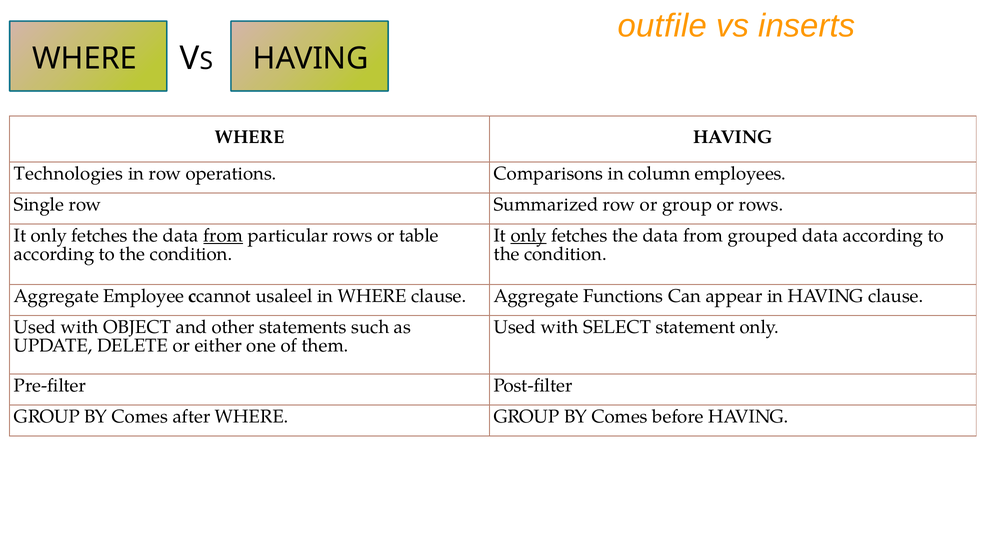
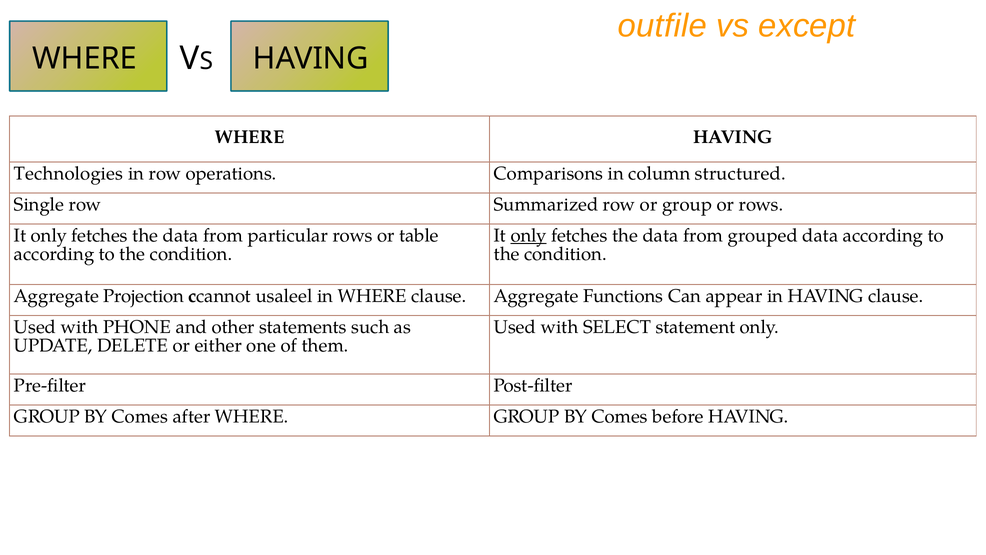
inserts: inserts -> except
employees: employees -> structured
from at (223, 235) underline: present -> none
Employee: Employee -> Projection
OBJECT: OBJECT -> PHONE
